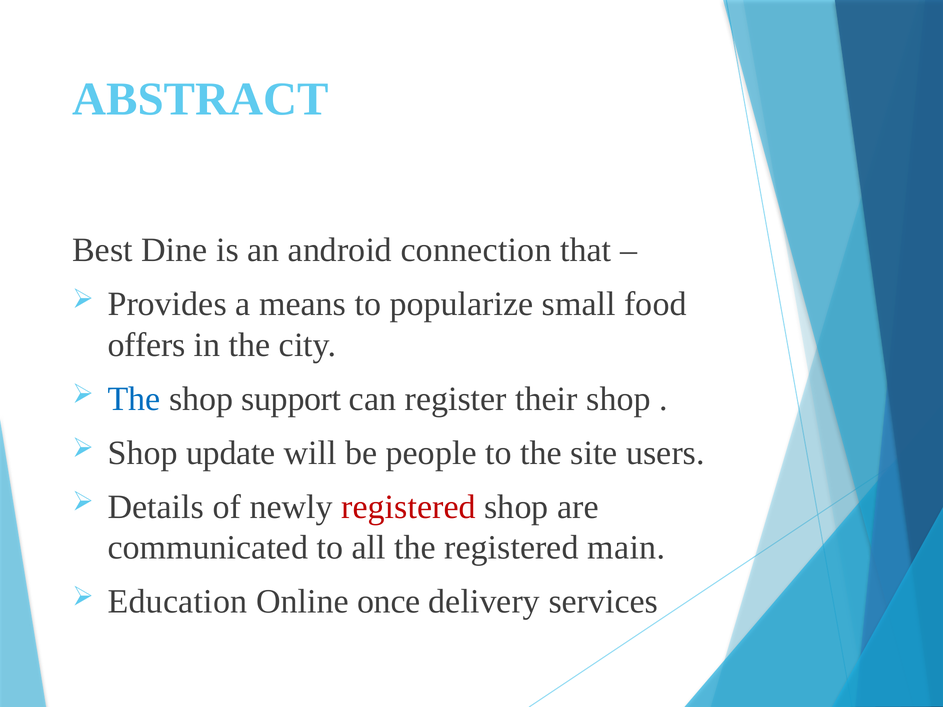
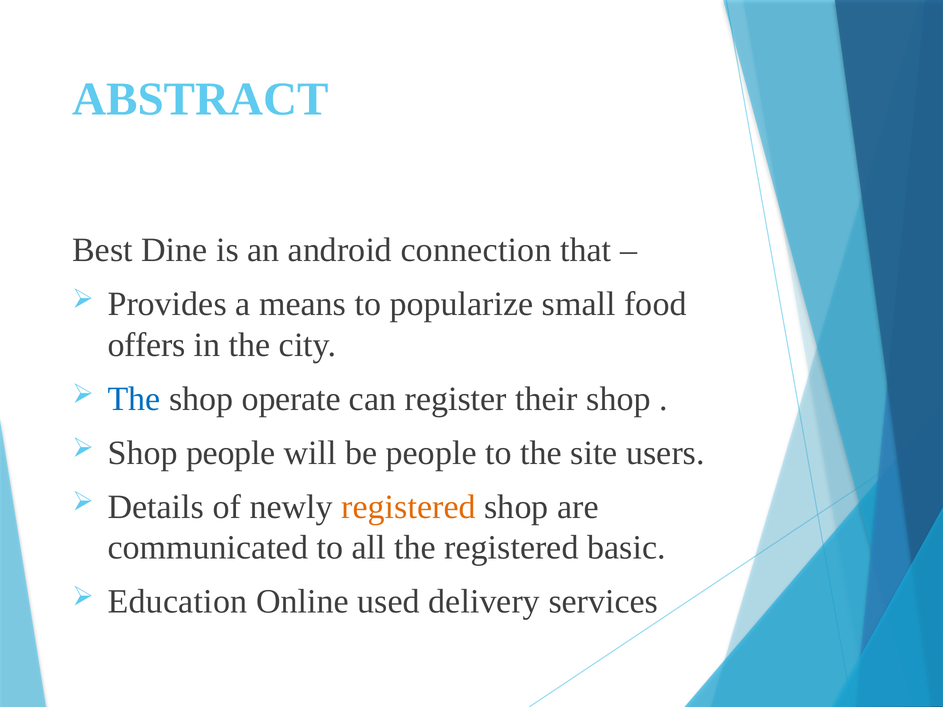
support: support -> operate
Shop update: update -> people
registered at (408, 507) colour: red -> orange
main: main -> basic
once: once -> used
